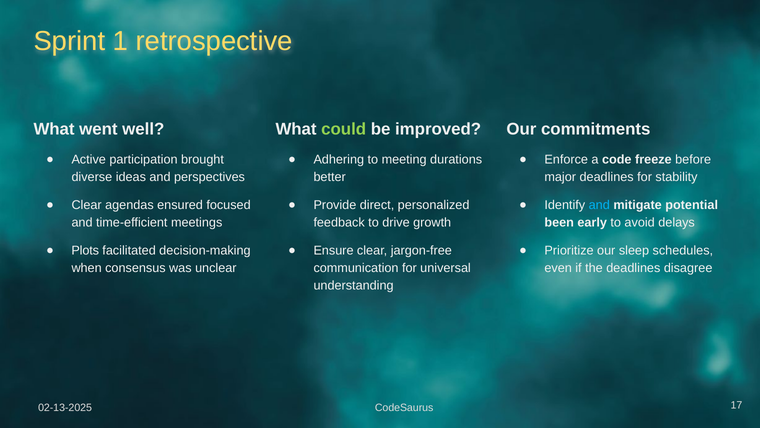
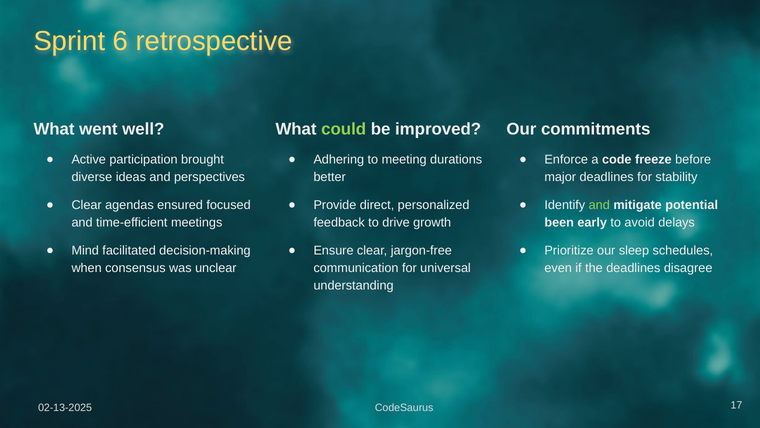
1: 1 -> 6
and at (599, 205) colour: light blue -> light green
Plots: Plots -> Mind
